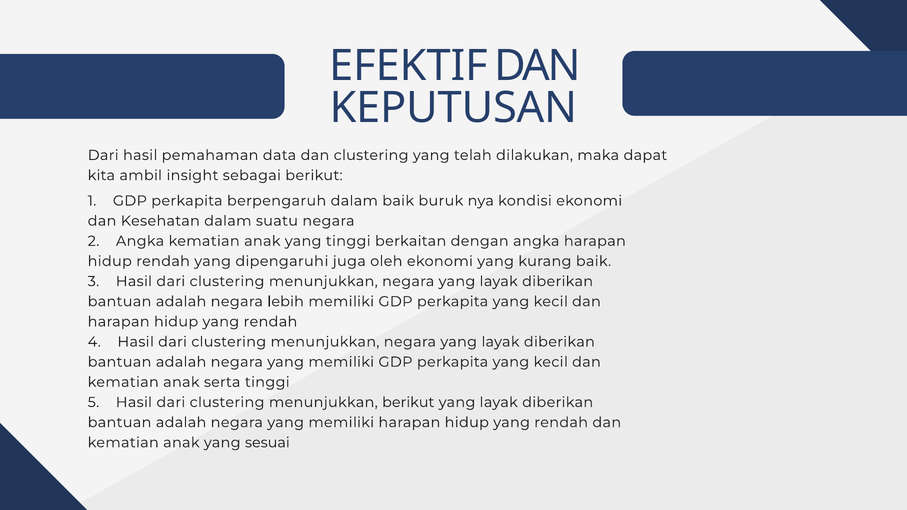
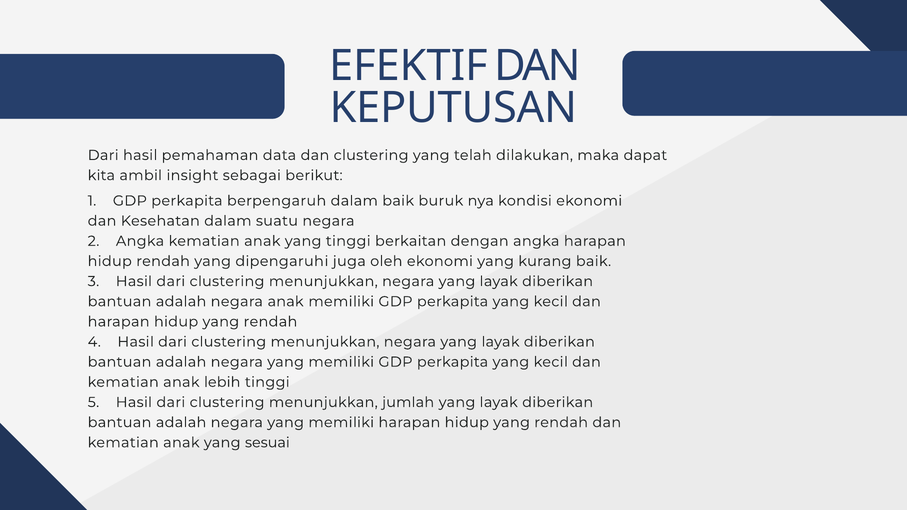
negara lebih: lebih -> anak
serta: serta -> lebih
menunjukkan berikut: berikut -> jumlah
